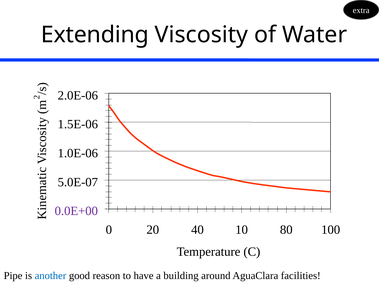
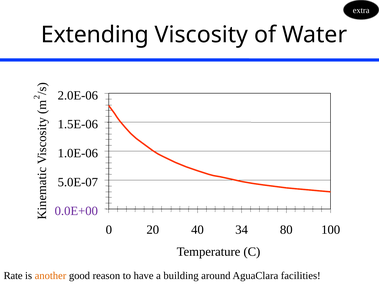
10: 10 -> 34
Pipe: Pipe -> Rate
another colour: blue -> orange
